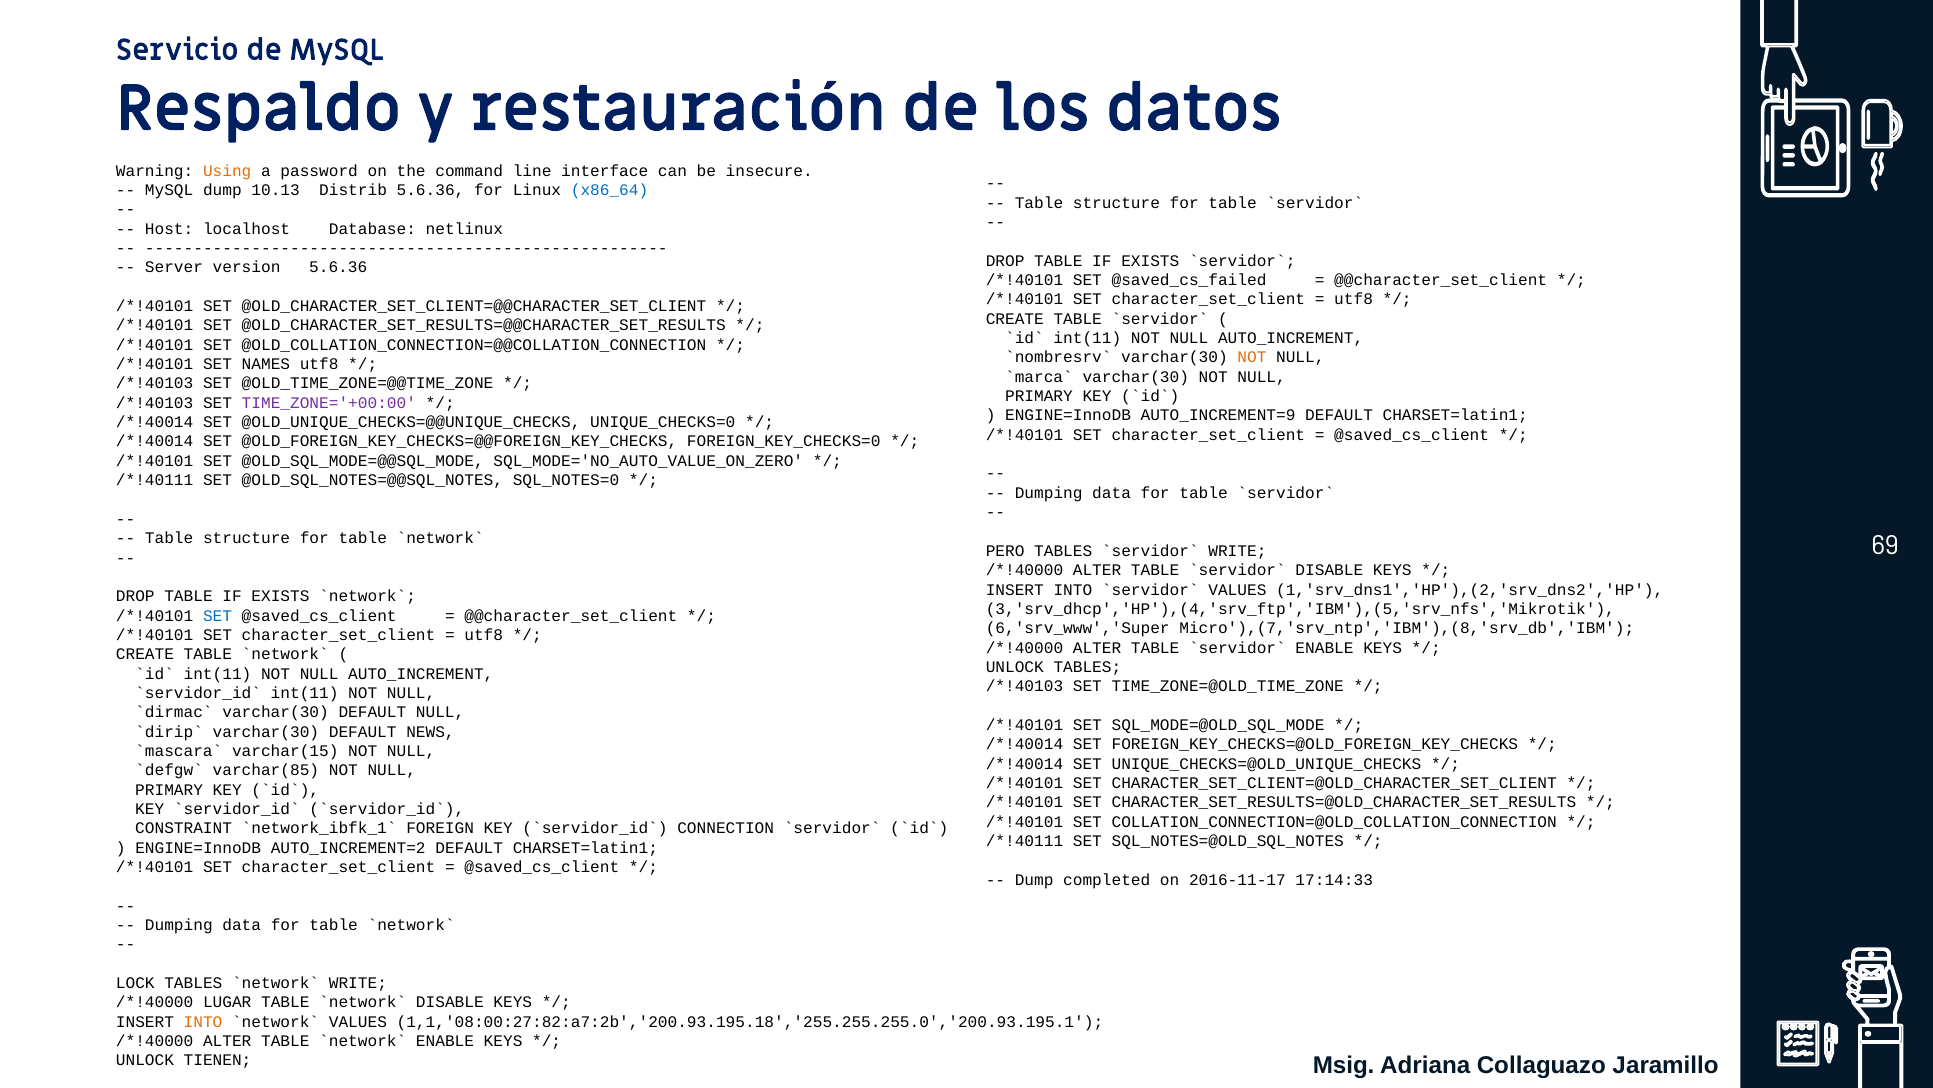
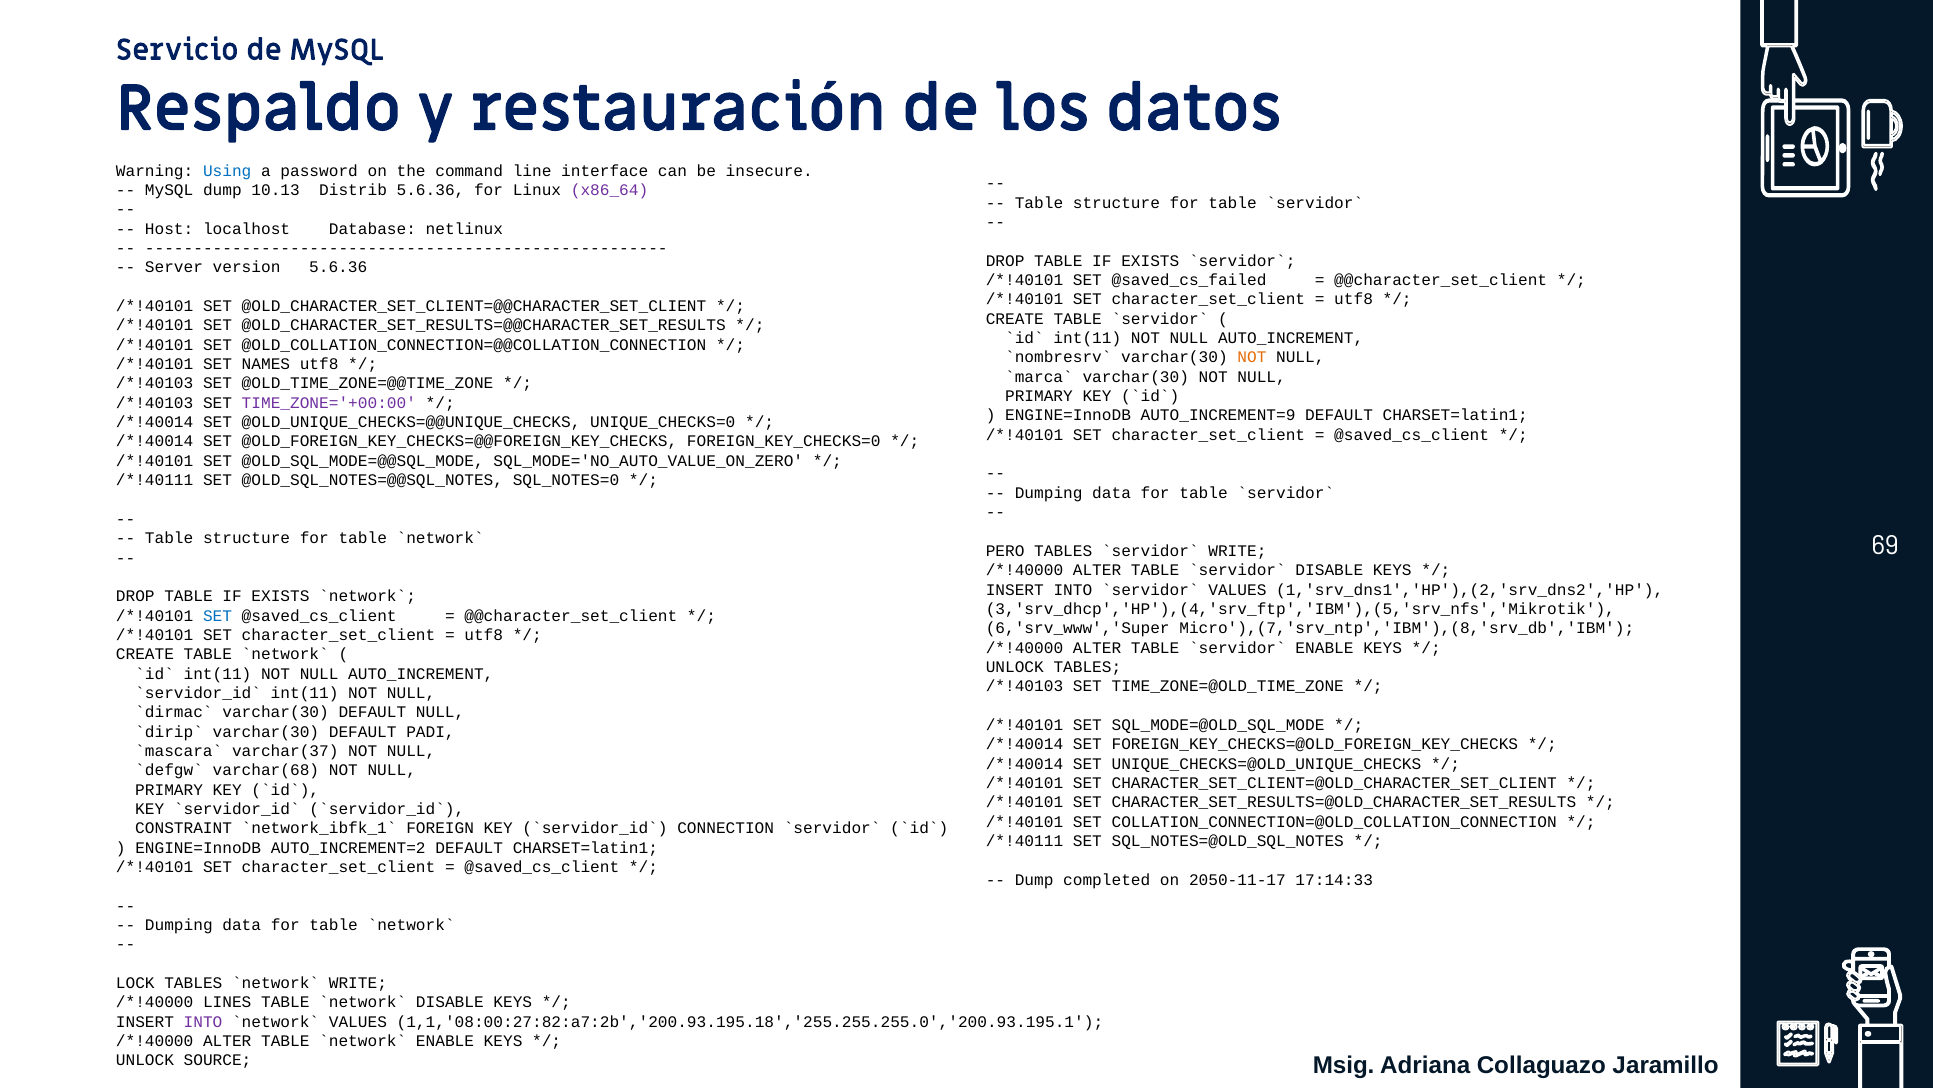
Using colour: orange -> blue
x86_64 colour: blue -> purple
NEWS: NEWS -> PADI
varchar(15: varchar(15 -> varchar(37
varchar(85: varchar(85 -> varchar(68
2016-11-17: 2016-11-17 -> 2050-11-17
LUGAR: LUGAR -> LINES
INTO at (203, 1021) colour: orange -> purple
TIENEN: TIENEN -> SOURCE
